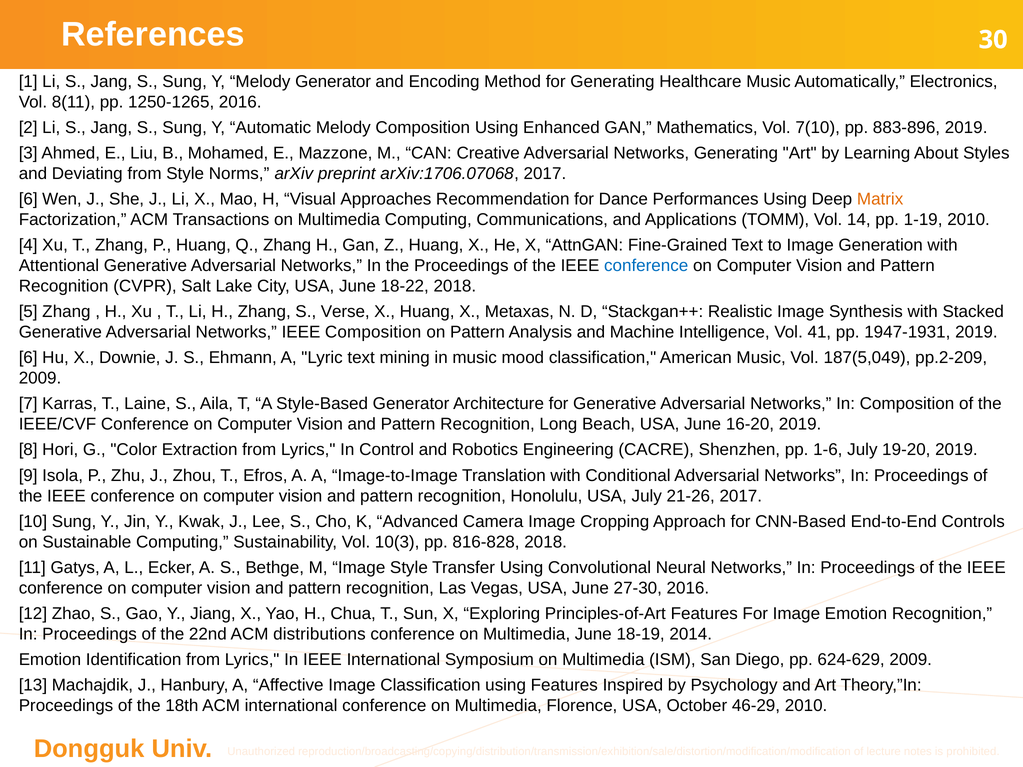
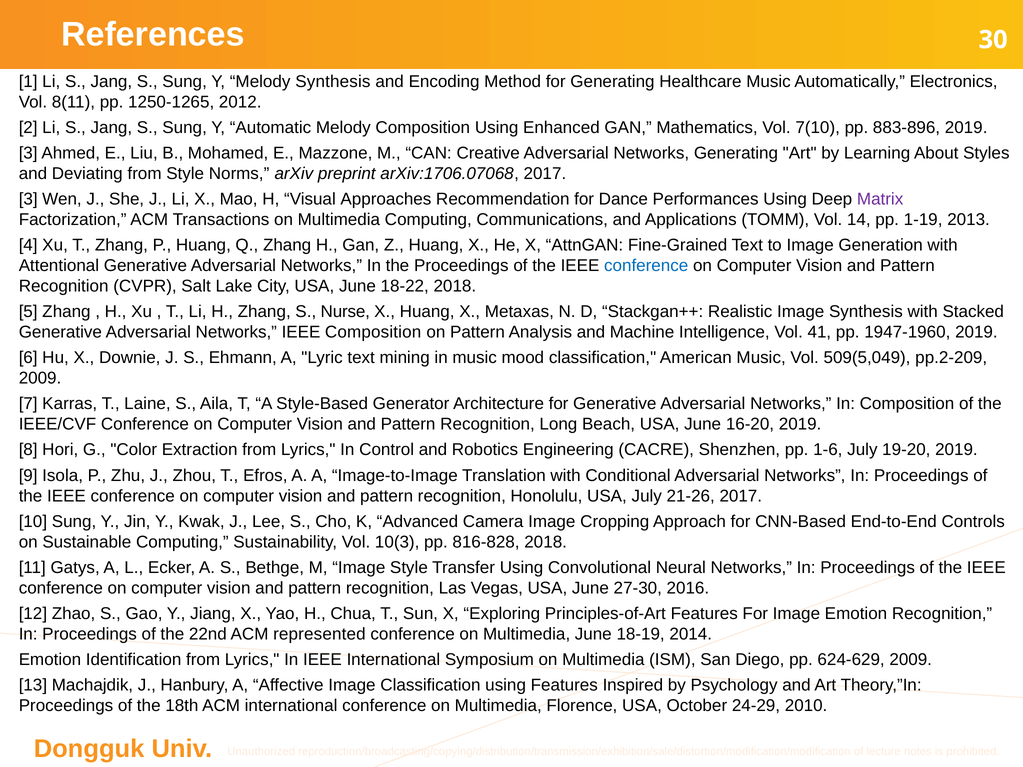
Melody Generator: Generator -> Synthesis
1250-1265 2016: 2016 -> 2012
6 at (28, 199): 6 -> 3
Matrix colour: orange -> purple
1-19 2010: 2010 -> 2013
Verse: Verse -> Nurse
1947-1931: 1947-1931 -> 1947-1960
187(5,049: 187(5,049 -> 509(5,049
distributions: distributions -> represented
46-29: 46-29 -> 24-29
